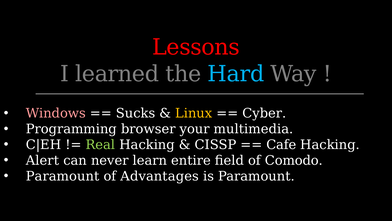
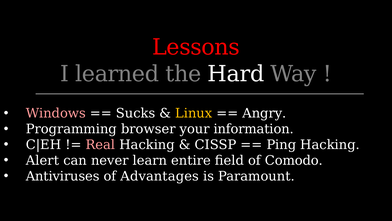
Hard colour: light blue -> white
Cyber: Cyber -> Angry
multimedia: multimedia -> information
Real colour: light green -> pink
Cafe: Cafe -> Ping
Paramount at (63, 176): Paramount -> Antiviruses
